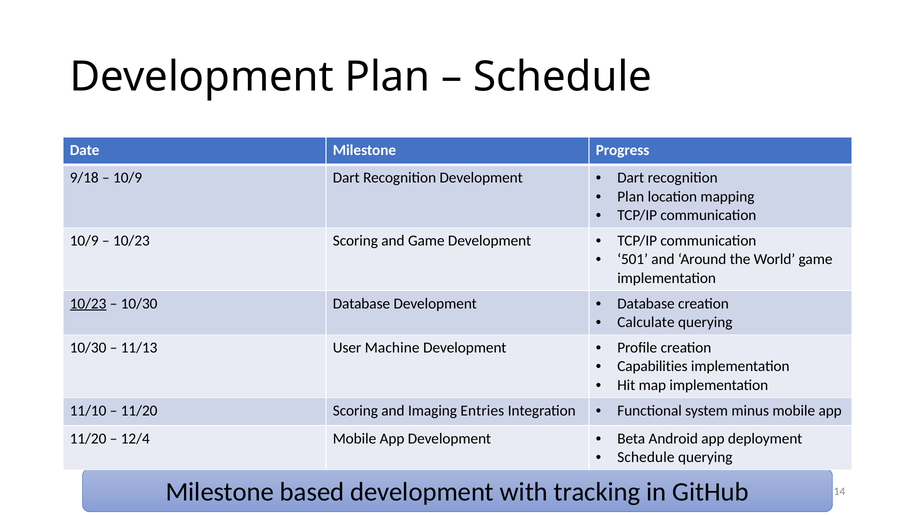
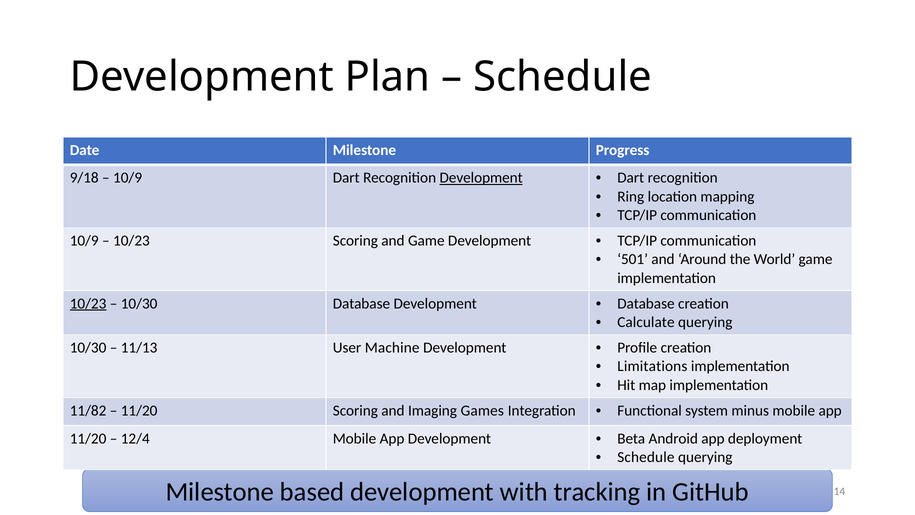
Development at (481, 178) underline: none -> present
Plan at (631, 196): Plan -> Ring
Capabilities: Capabilities -> Limitations
11/10: 11/10 -> 11/82
Entries: Entries -> Games
